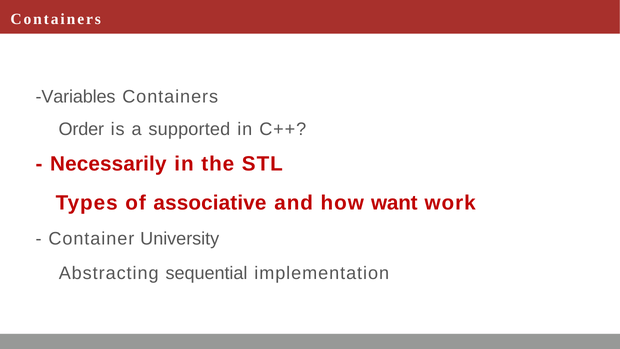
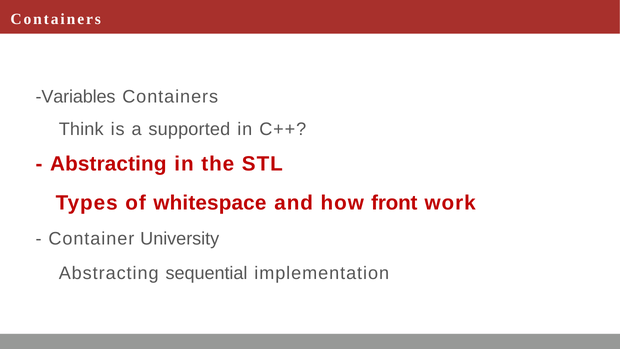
Order: Order -> Think
Necessarily at (108, 164): Necessarily -> Abstracting
associative: associative -> whitespace
want: want -> front
